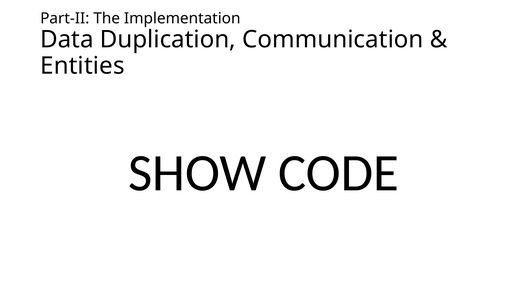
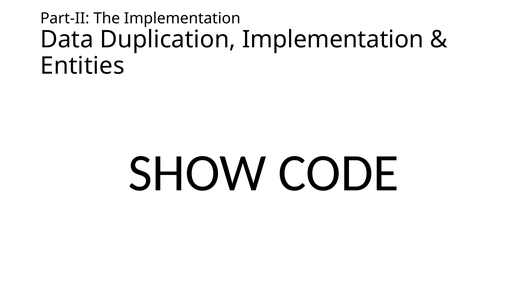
Duplication Communication: Communication -> Implementation
